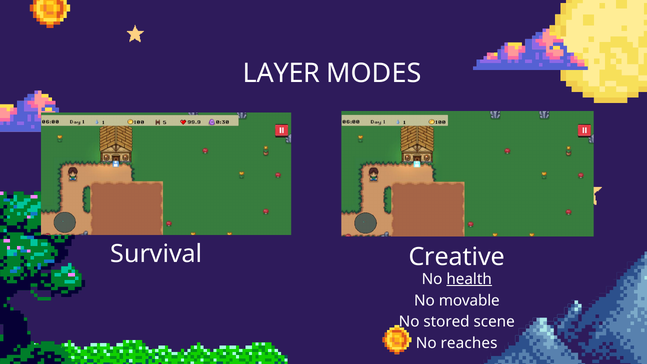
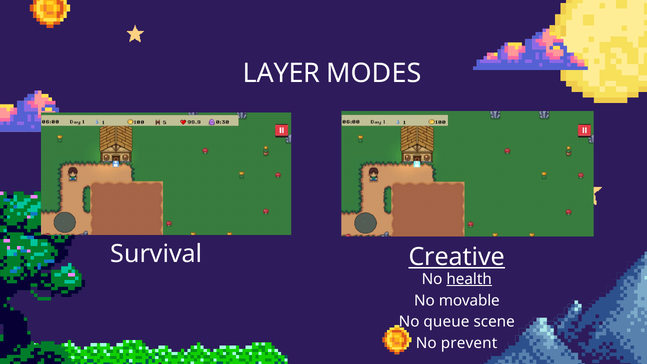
Creative underline: none -> present
stored: stored -> queue
reaches: reaches -> prevent
